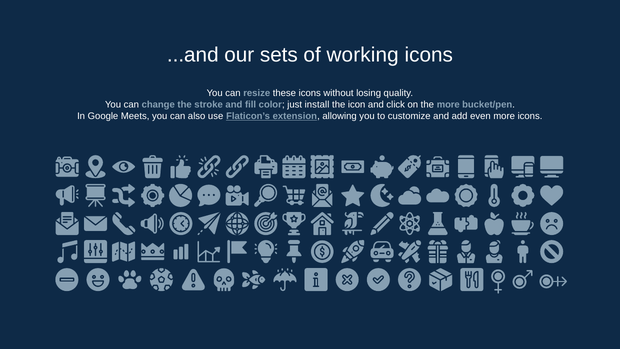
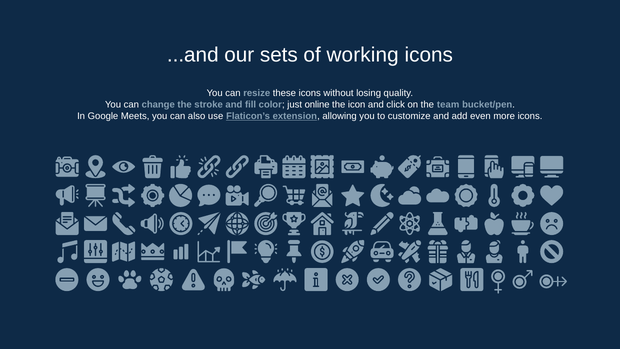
install: install -> online
the more: more -> team
